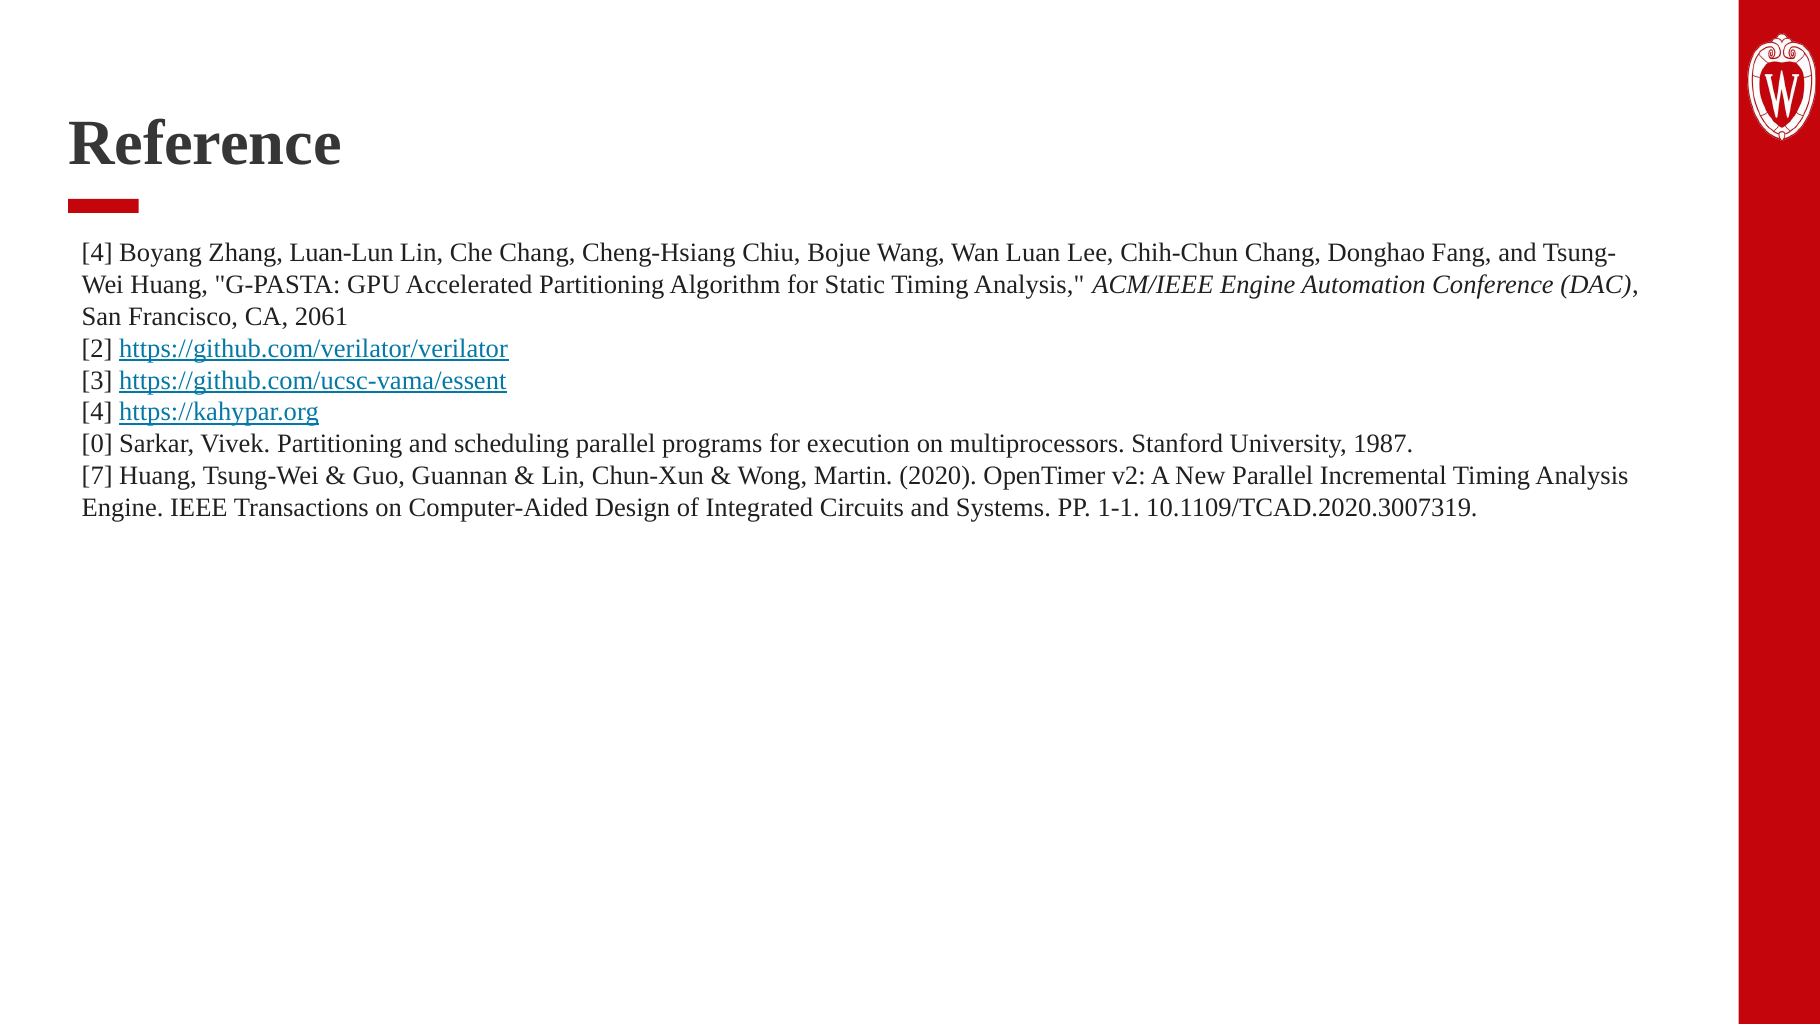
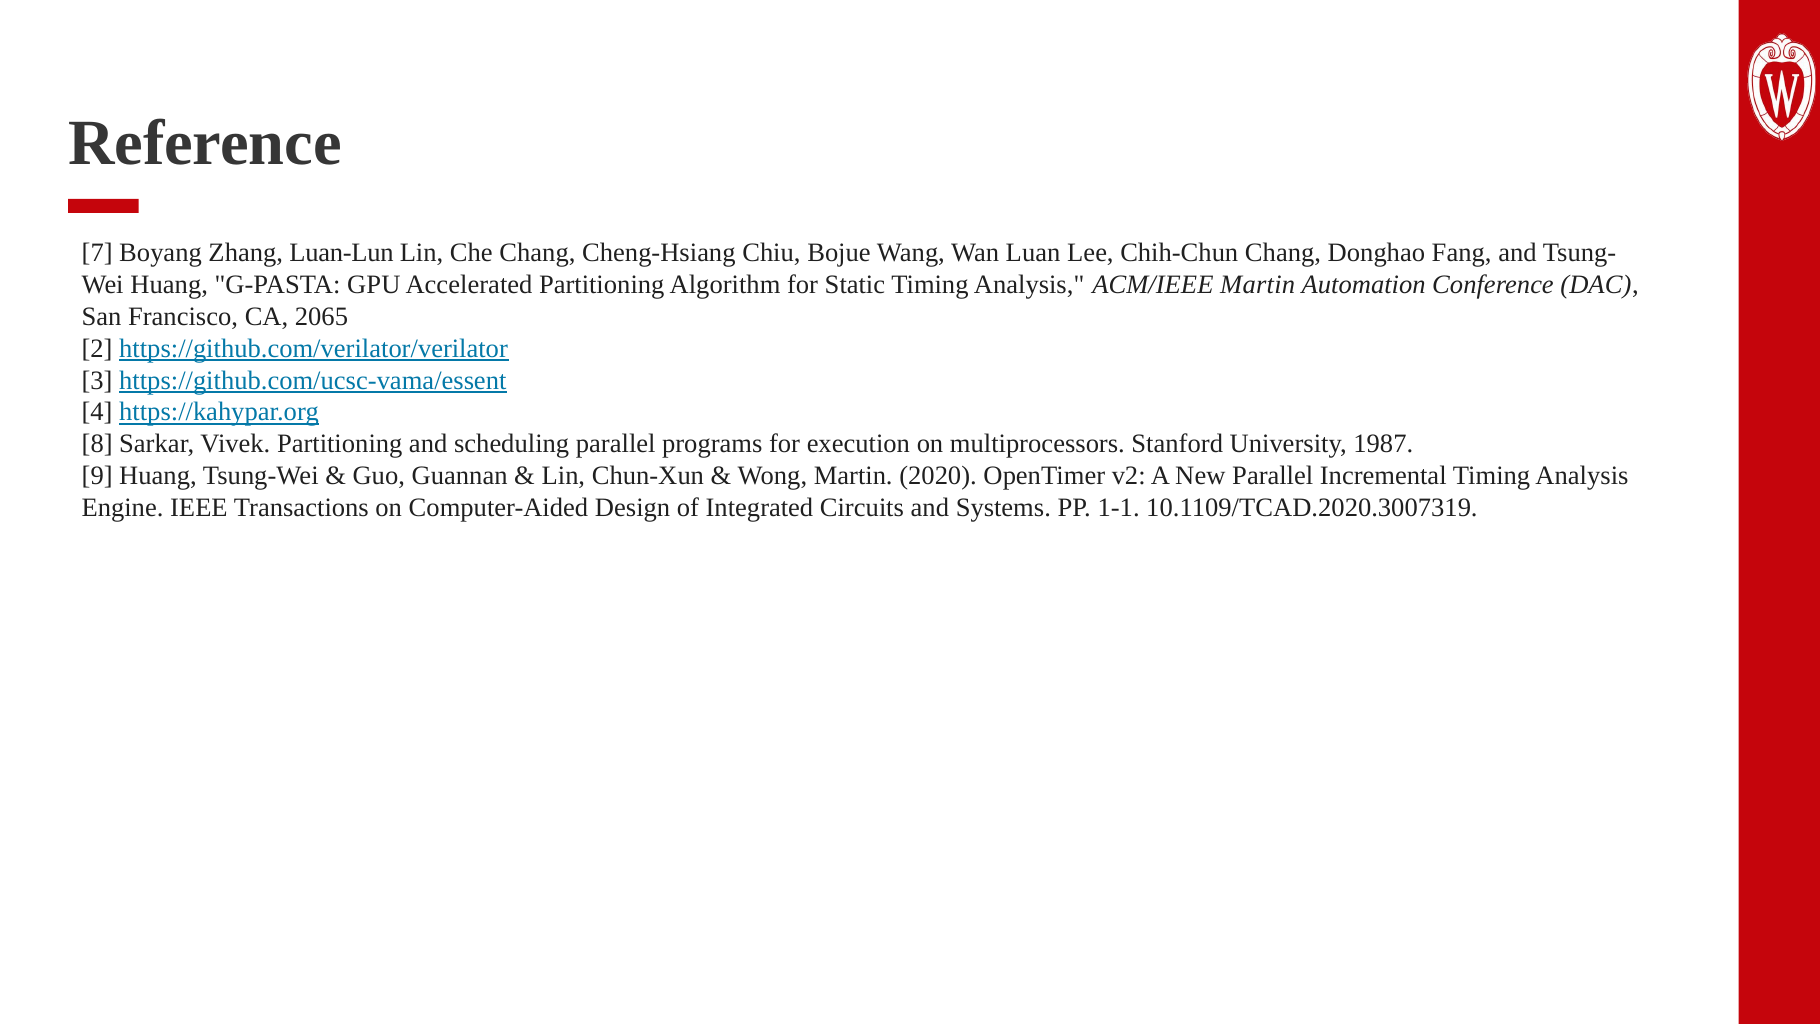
4 at (97, 253): 4 -> 7
ACM/IEEE Engine: Engine -> Martin
2061: 2061 -> 2065
0: 0 -> 8
7: 7 -> 9
